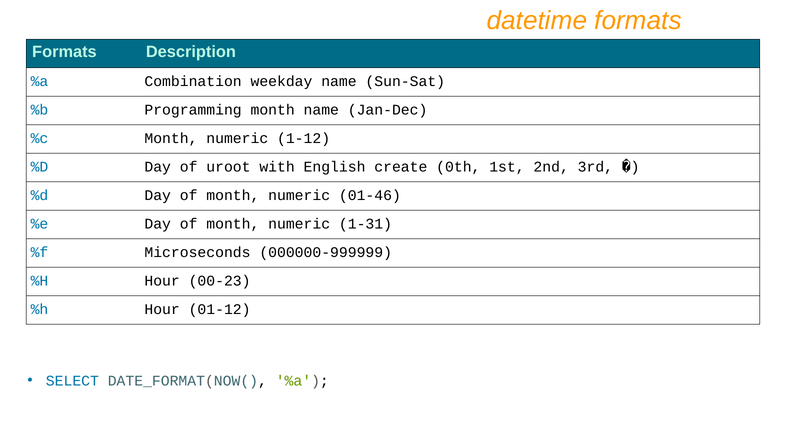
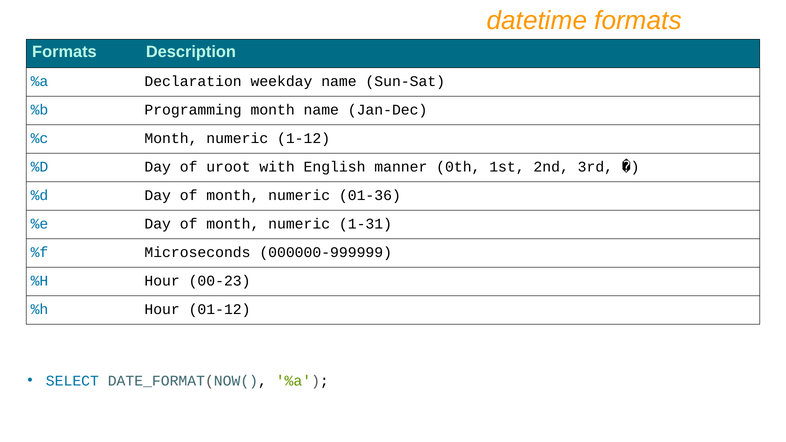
Combination: Combination -> Declaration
create: create -> manner
01-46: 01-46 -> 01-36
